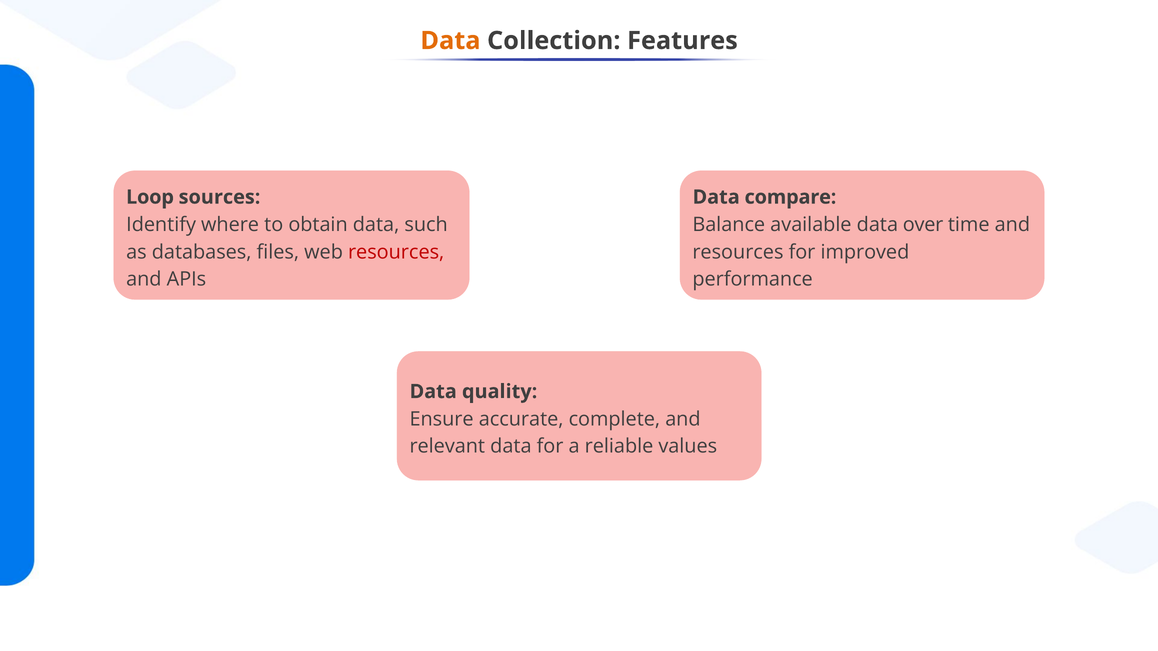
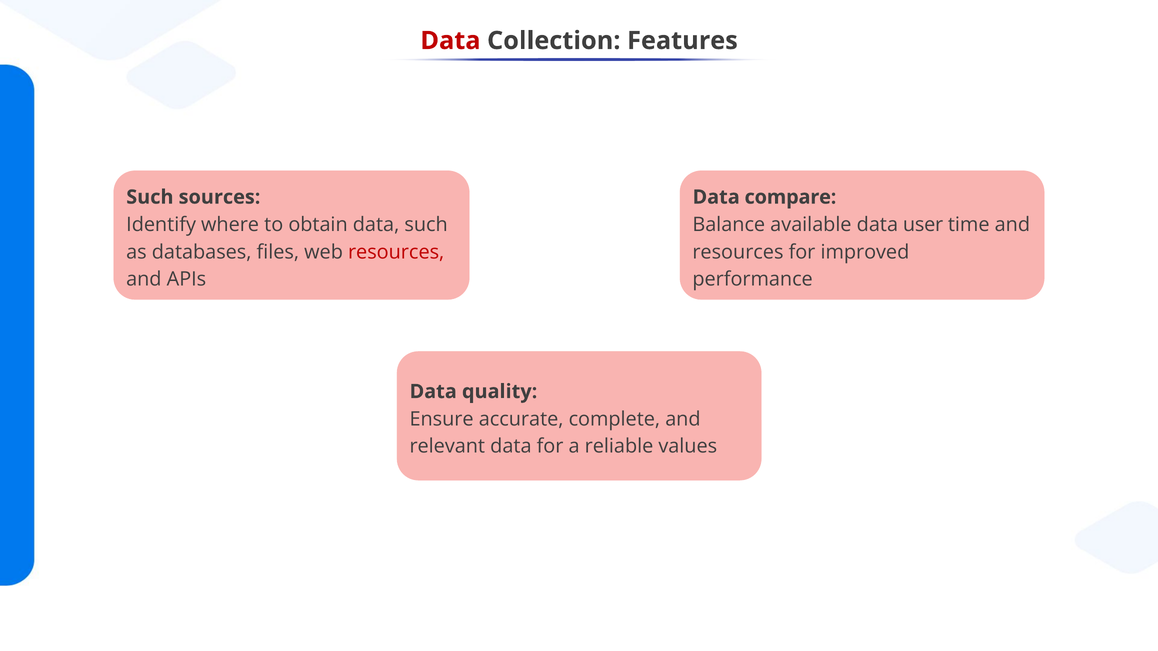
Data at (450, 41) colour: orange -> red
Loop at (150, 197): Loop -> Such
over: over -> user
